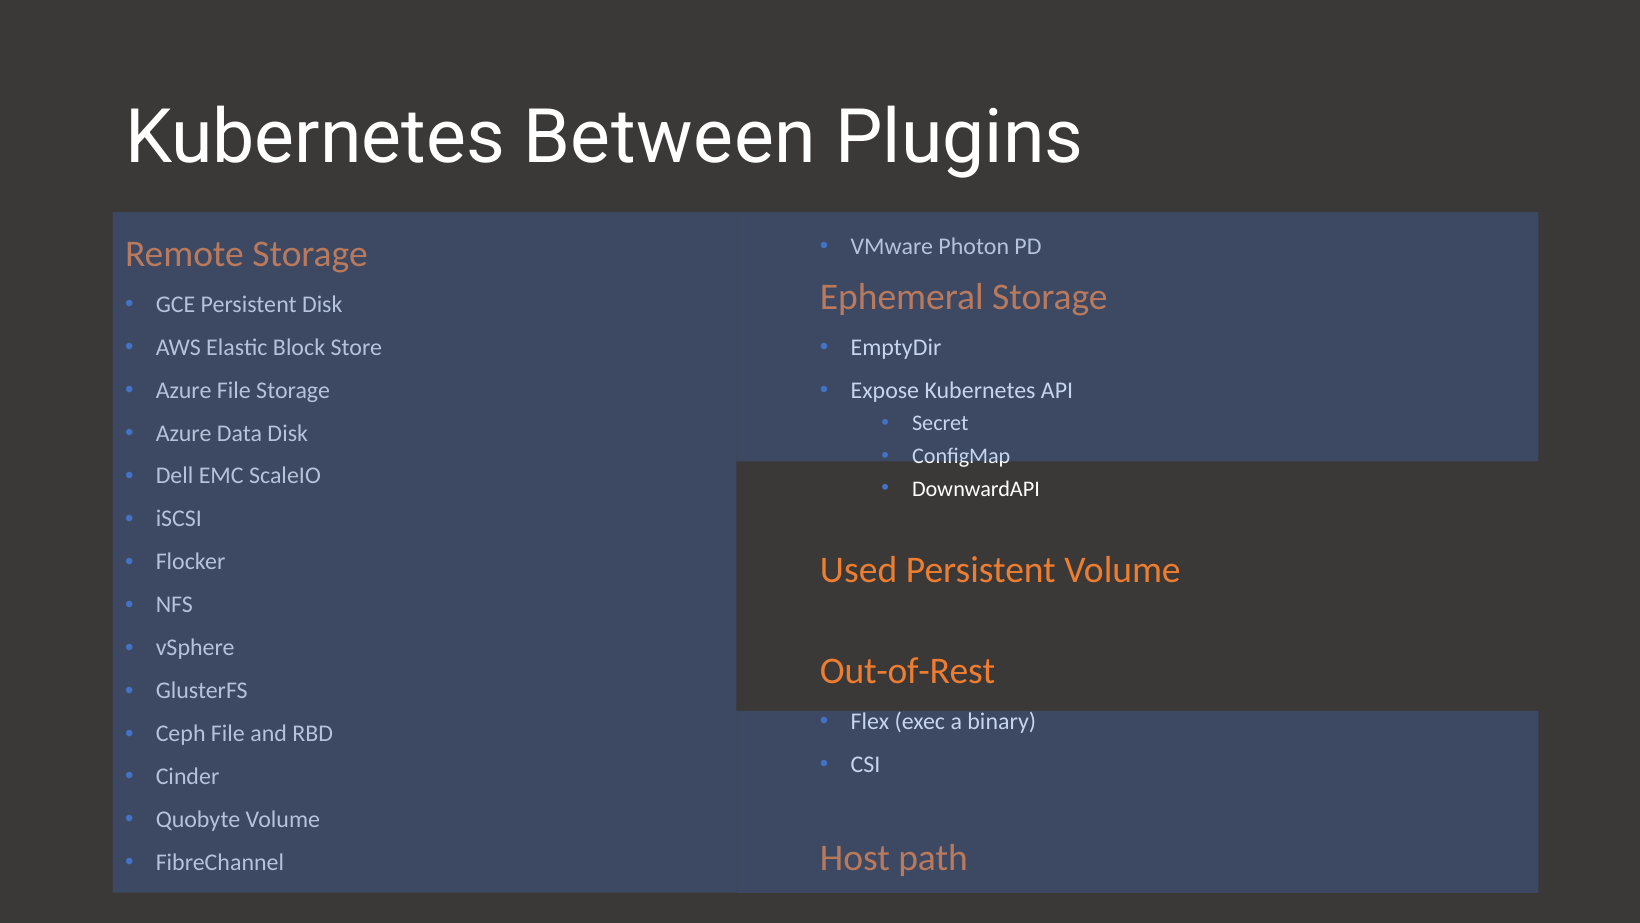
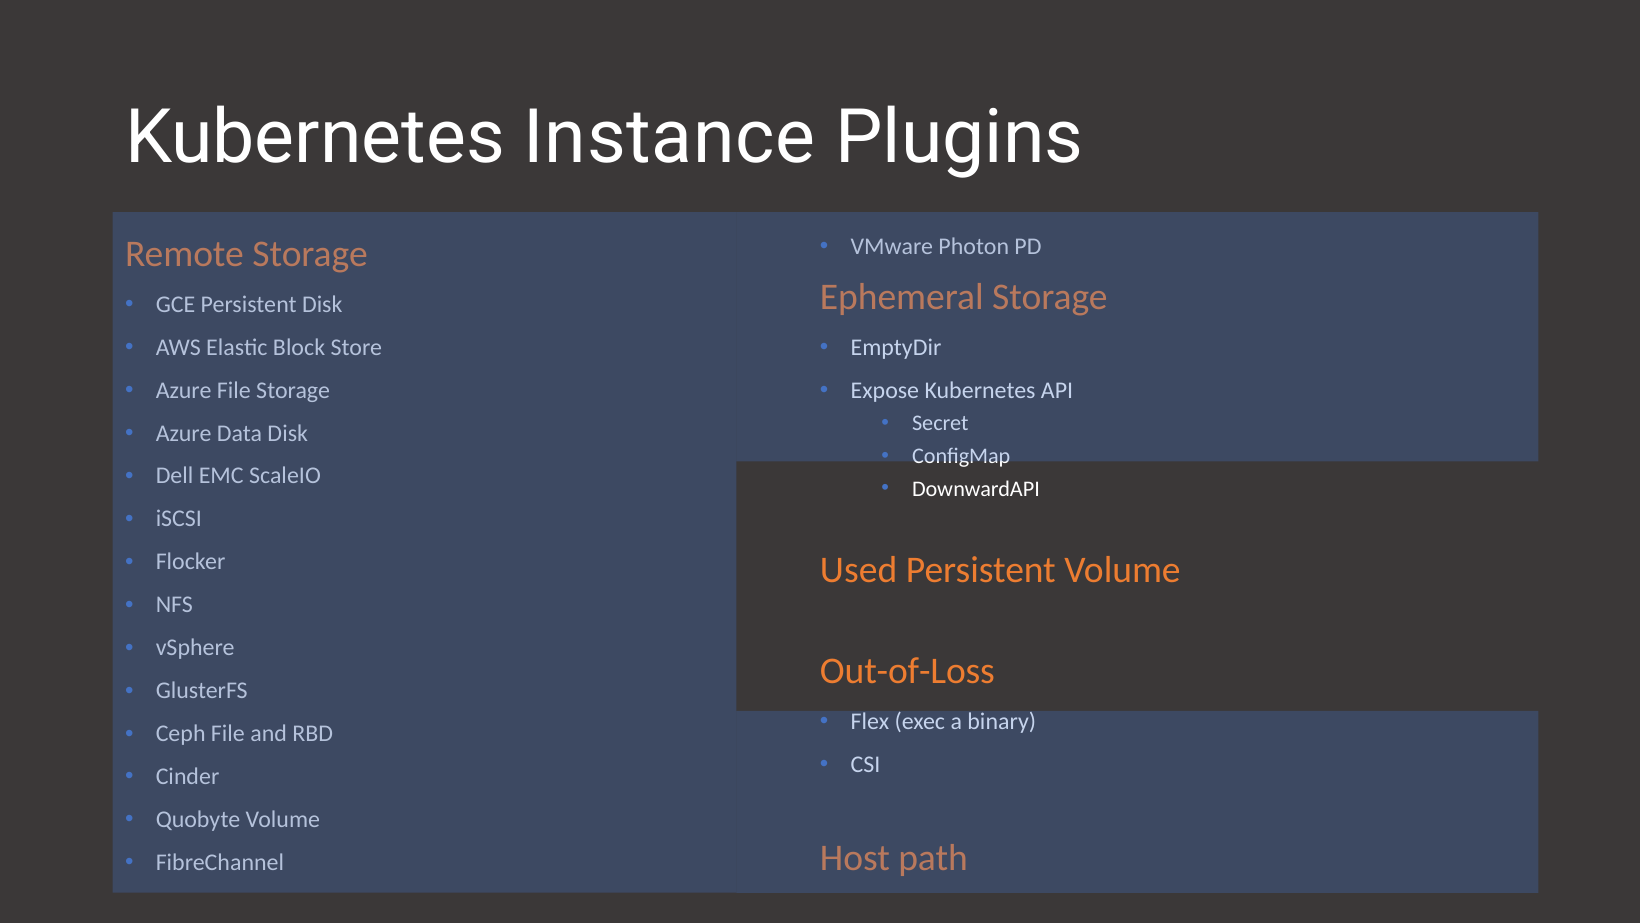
Between: Between -> Instance
Out-of-Rest: Out-of-Rest -> Out-of-Loss
